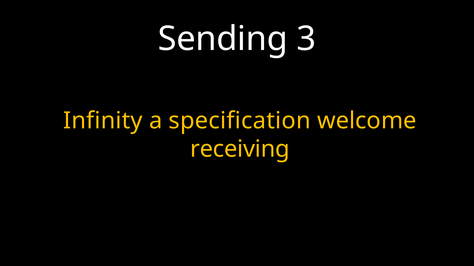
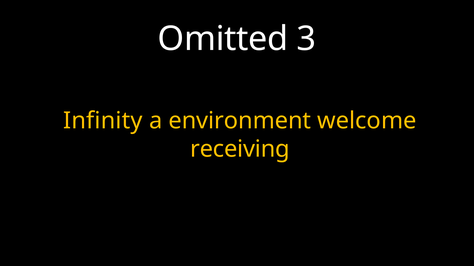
Sending: Sending -> Omitted
specification: specification -> environment
